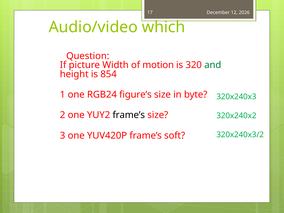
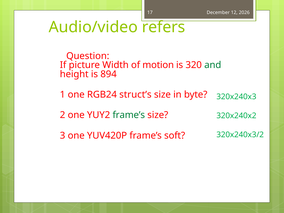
which: which -> refers
854: 854 -> 894
figure’s: figure’s -> struct’s
frame’s at (129, 115) colour: black -> green
